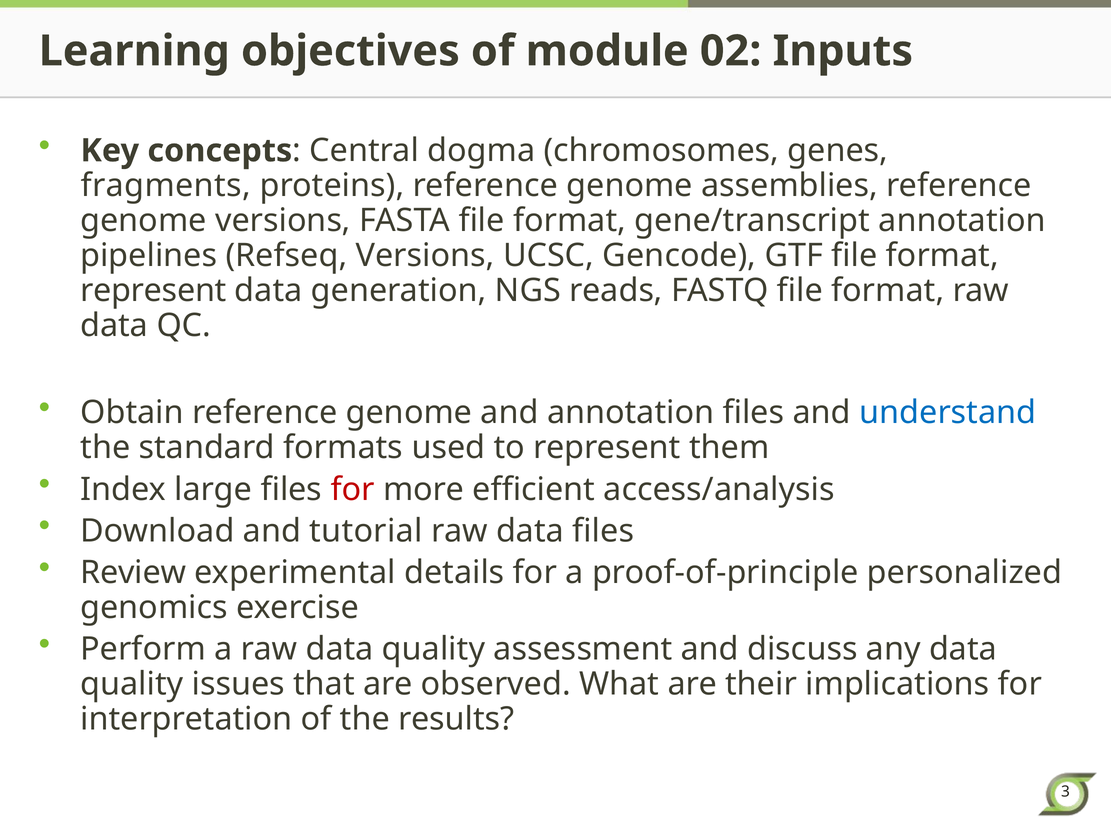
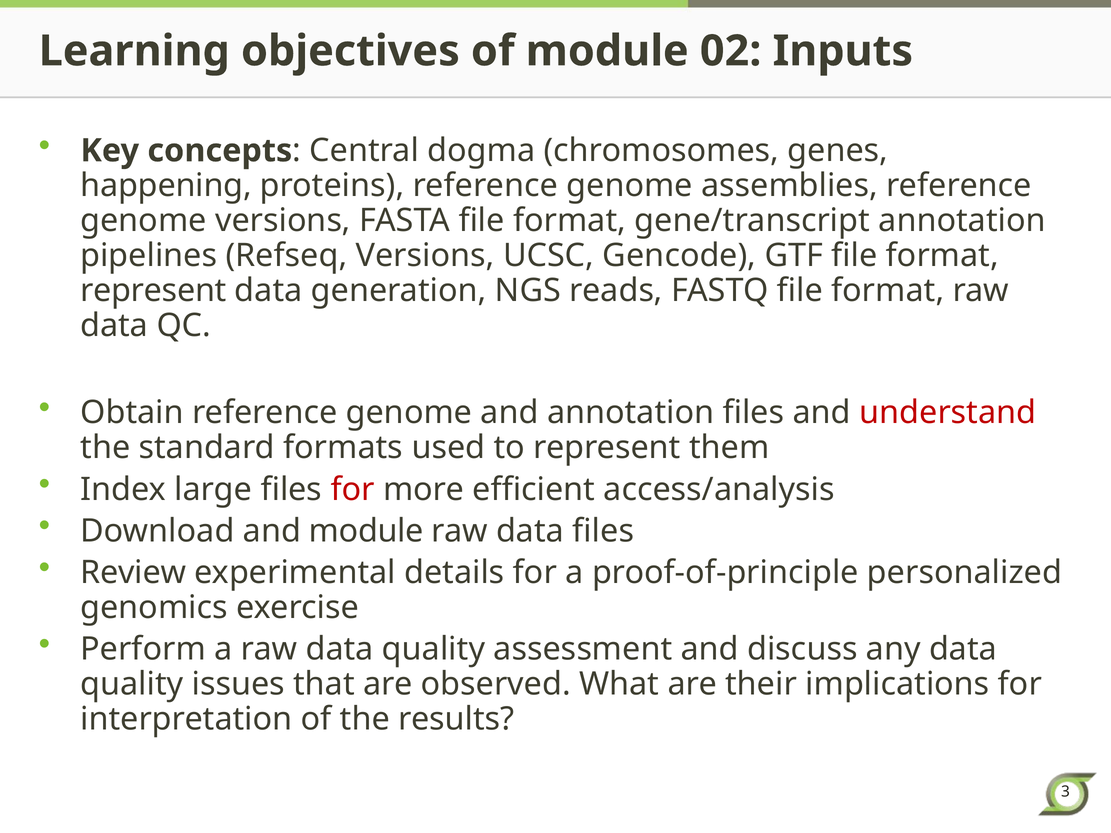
fragments: fragments -> happening
understand colour: blue -> red
and tutorial: tutorial -> module
